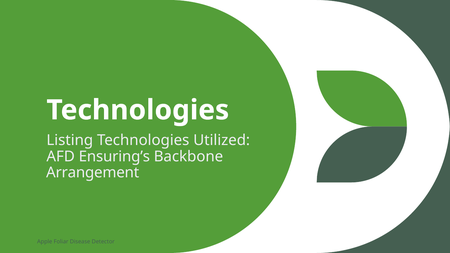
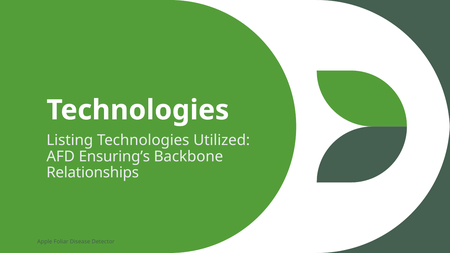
Arrangement: Arrangement -> Relationships
